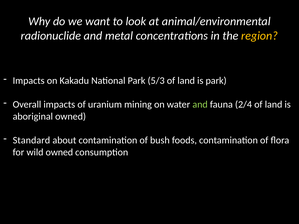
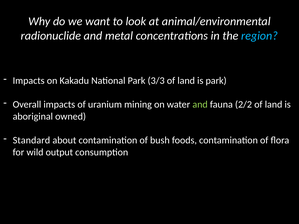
region colour: yellow -> light blue
5/3: 5/3 -> 3/3
2/4: 2/4 -> 2/2
wild owned: owned -> output
